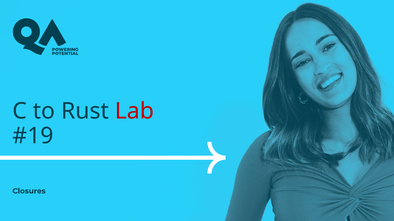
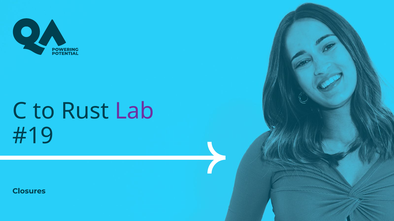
Lab colour: red -> purple
